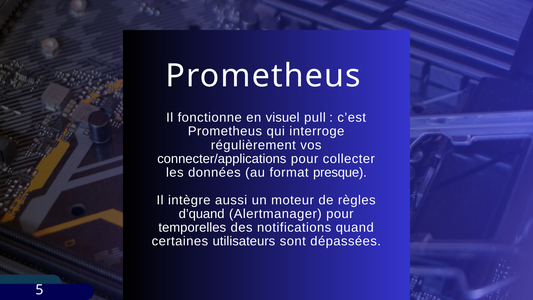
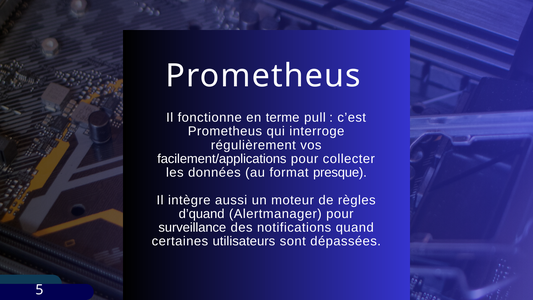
visuel: visuel -> terme
connecter/applications: connecter/applications -> facilement/applications
temporelles: temporelles -> surveillance
